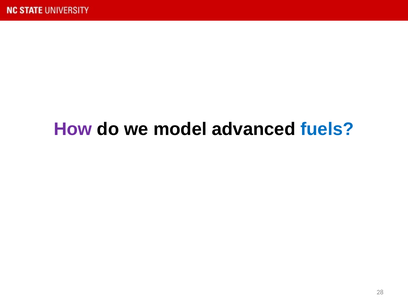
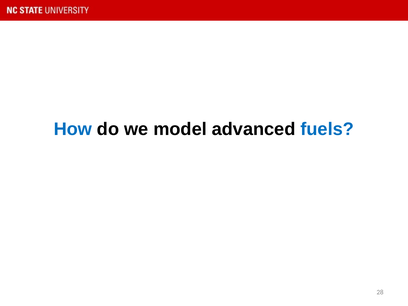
How colour: purple -> blue
